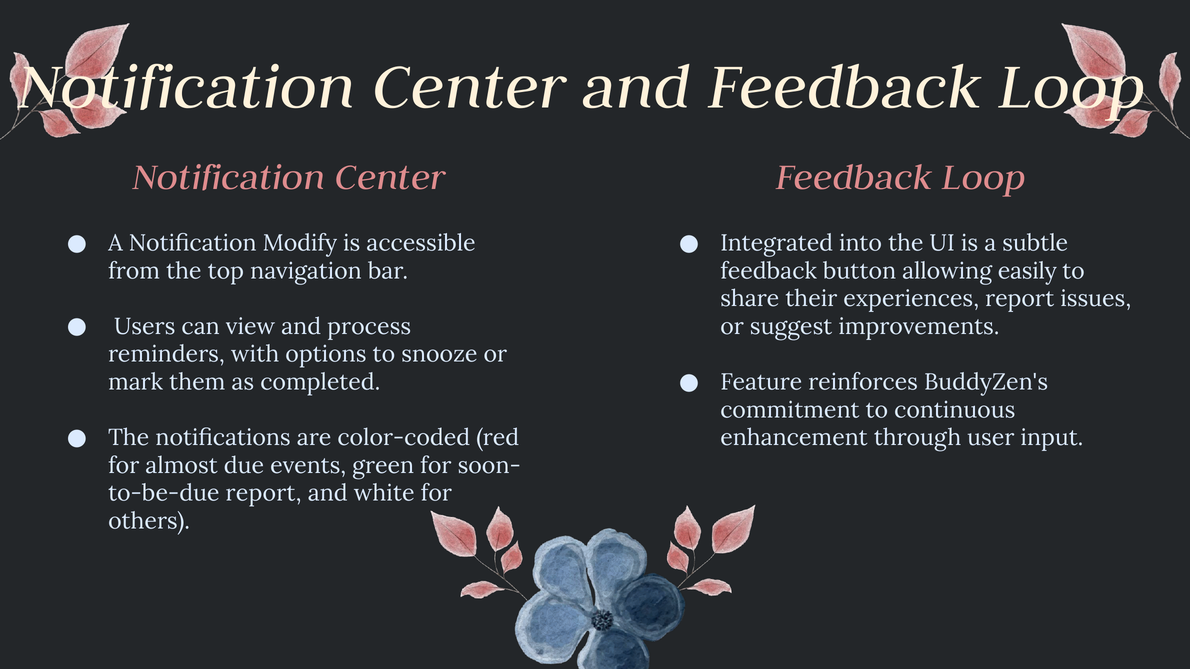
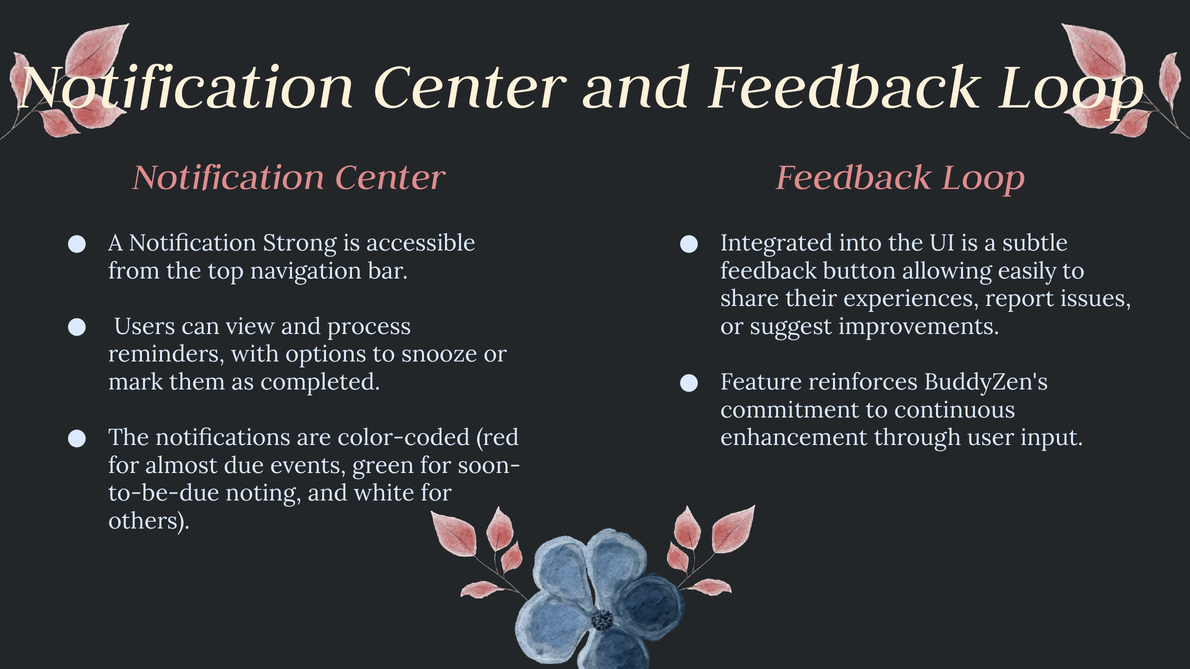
Modify: Modify -> Strong
report at (264, 493): report -> noting
